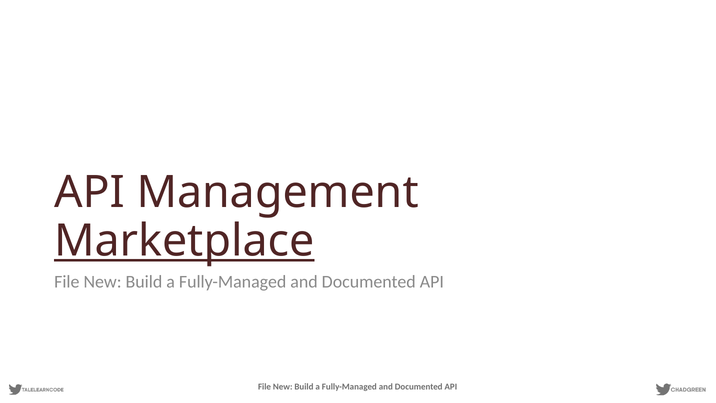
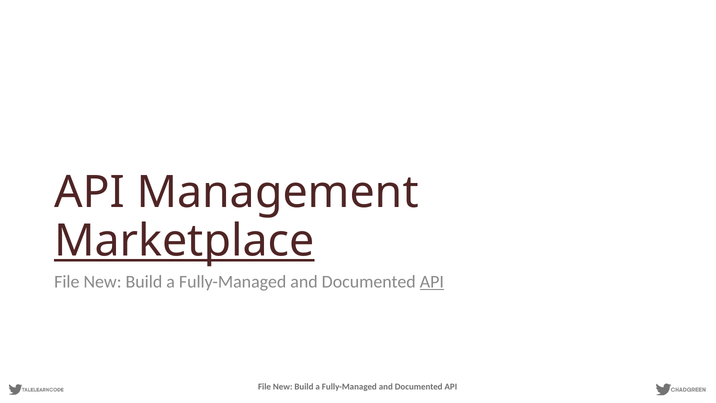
API at (432, 282) underline: none -> present
